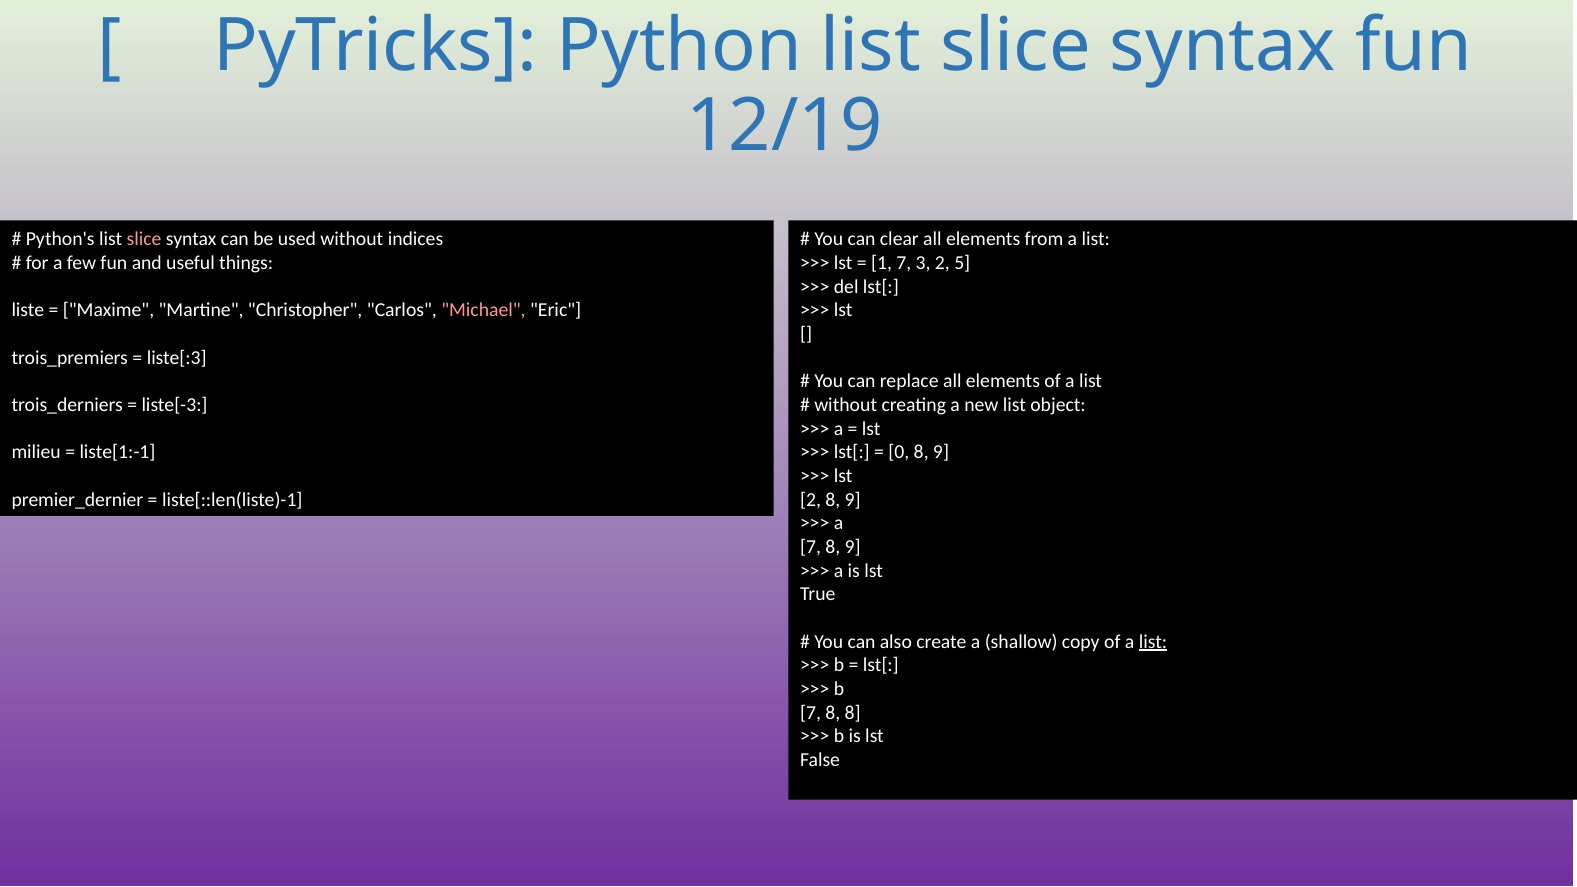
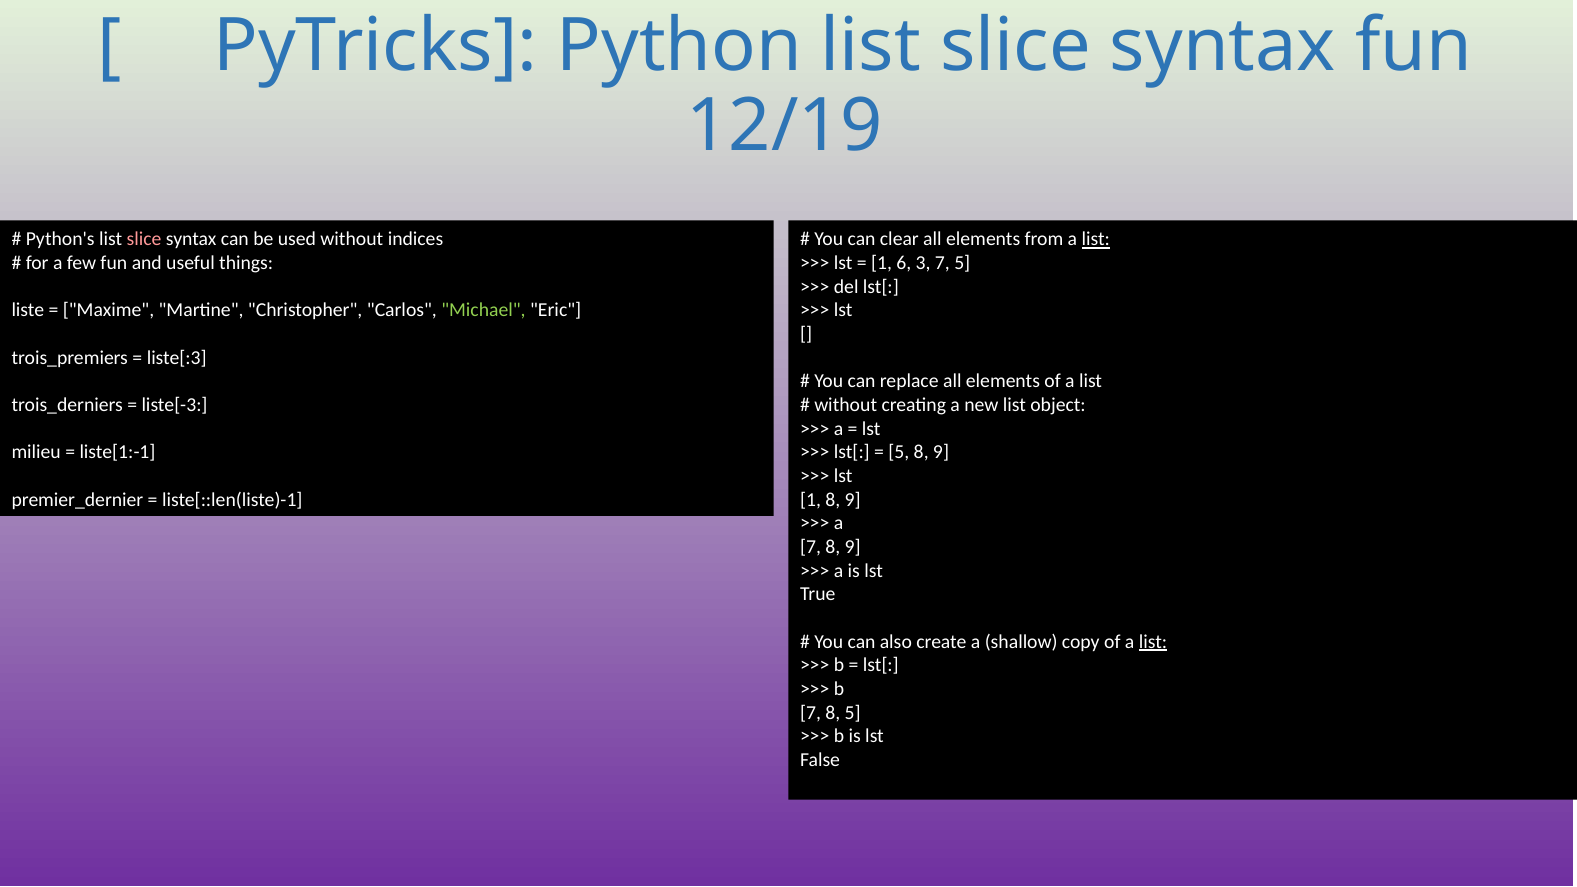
list at (1096, 239) underline: none -> present
1 7: 7 -> 6
3 2: 2 -> 7
Michael colour: pink -> light green
0 at (899, 452): 0 -> 5
2 at (811, 500): 2 -> 1
8 8: 8 -> 5
